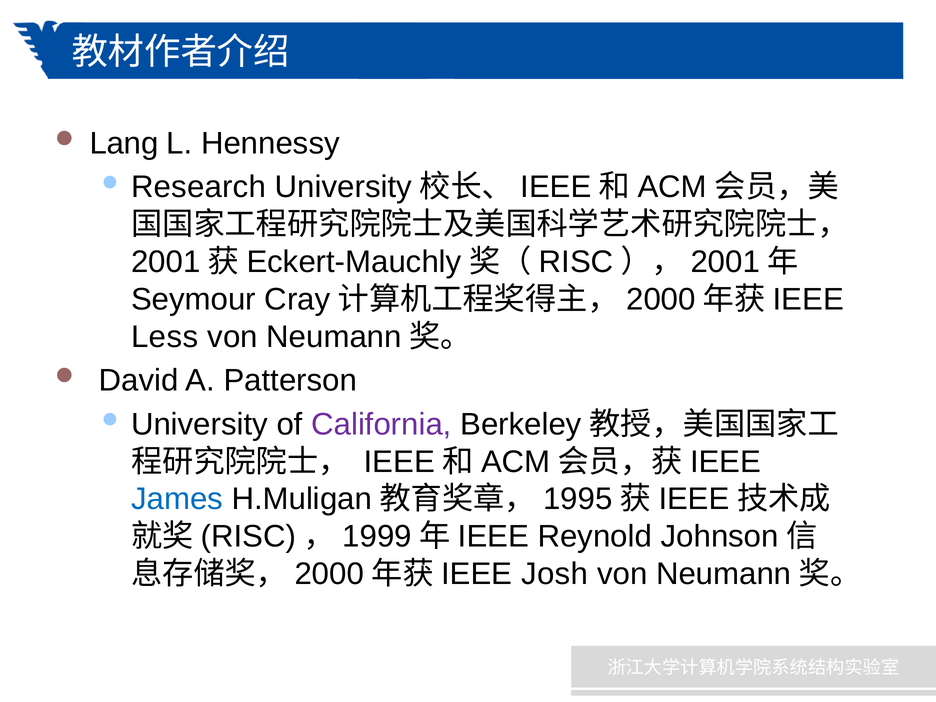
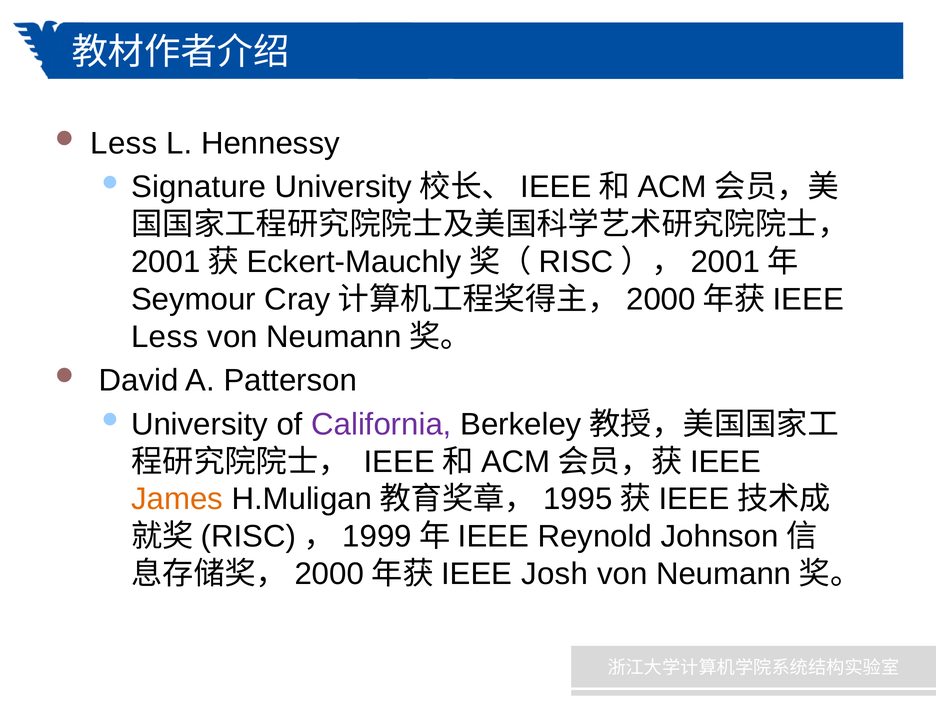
Lang at (124, 144): Lang -> Less
Research: Research -> Signature
James colour: blue -> orange
